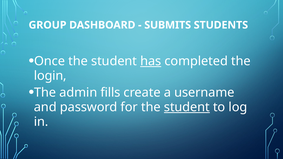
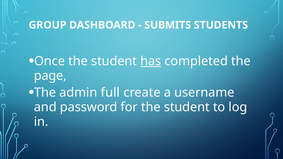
login: login -> page
fills: fills -> full
student at (187, 107) underline: present -> none
